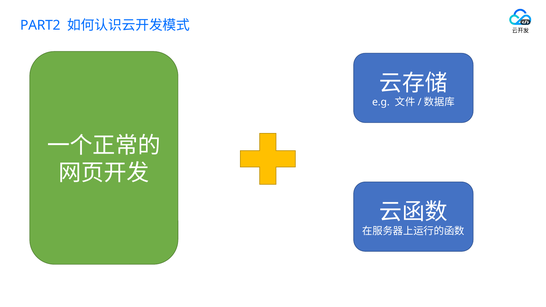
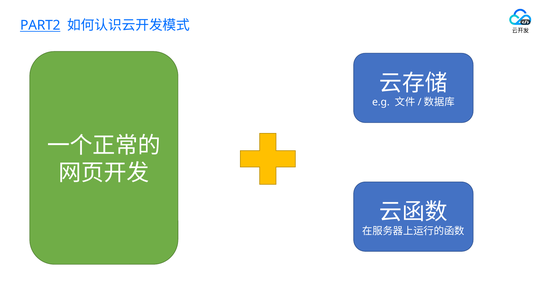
PART2 underline: none -> present
